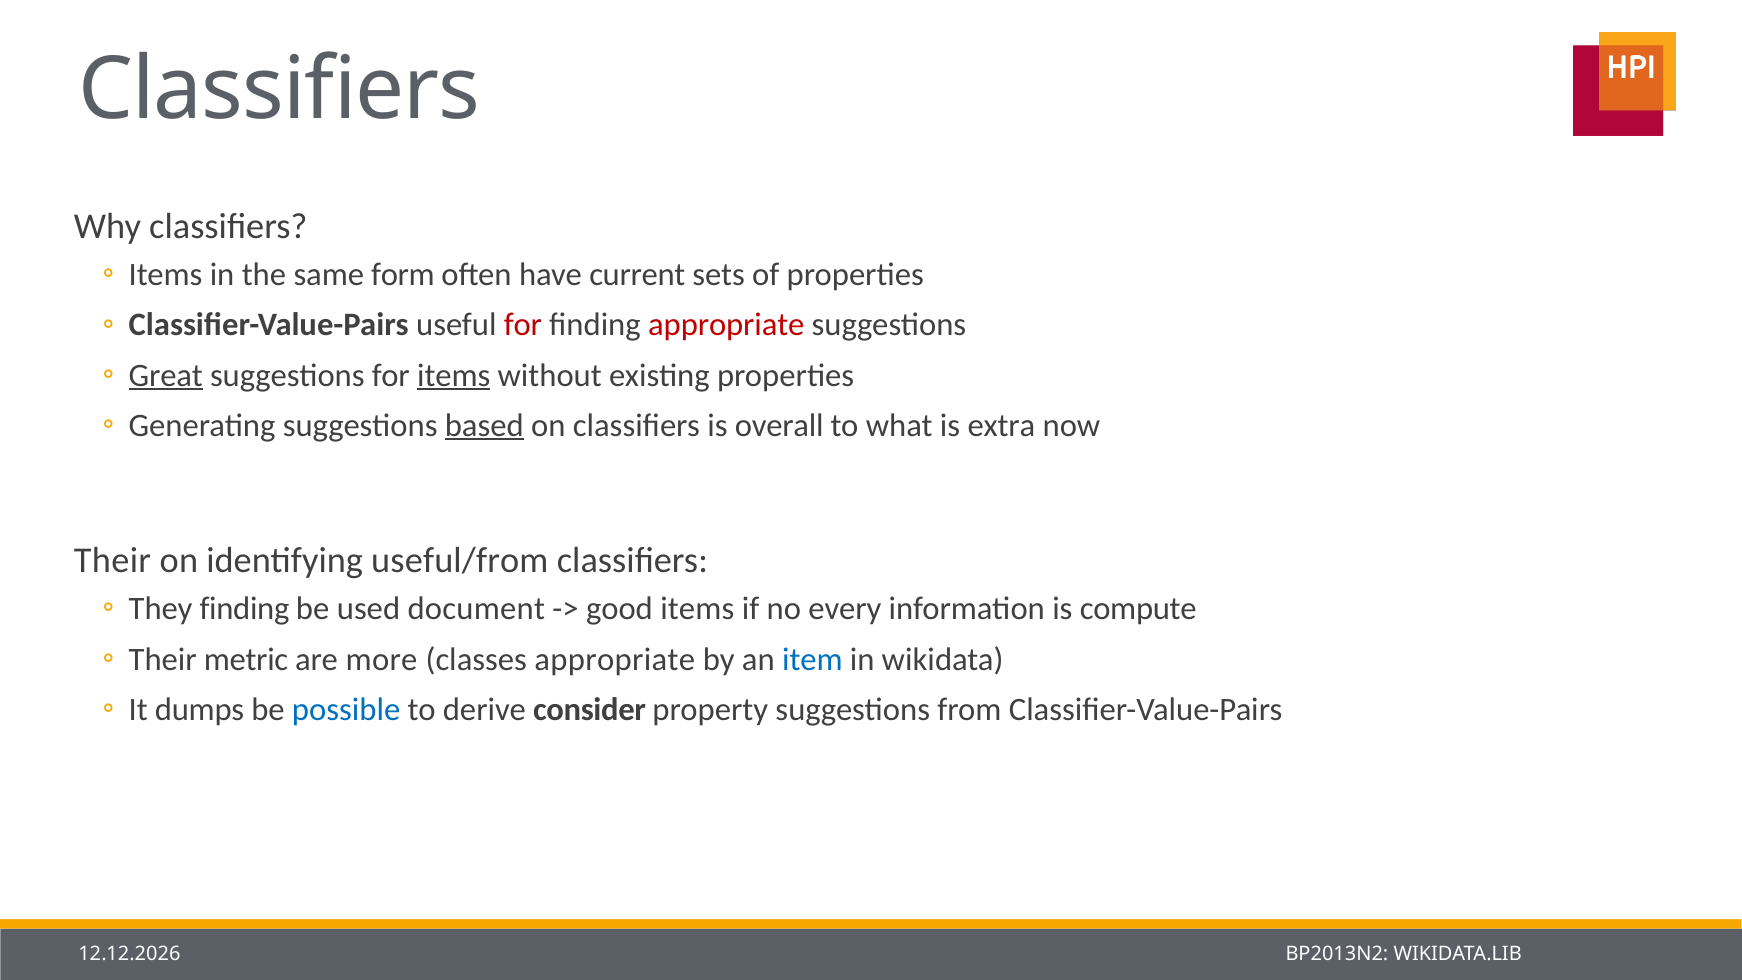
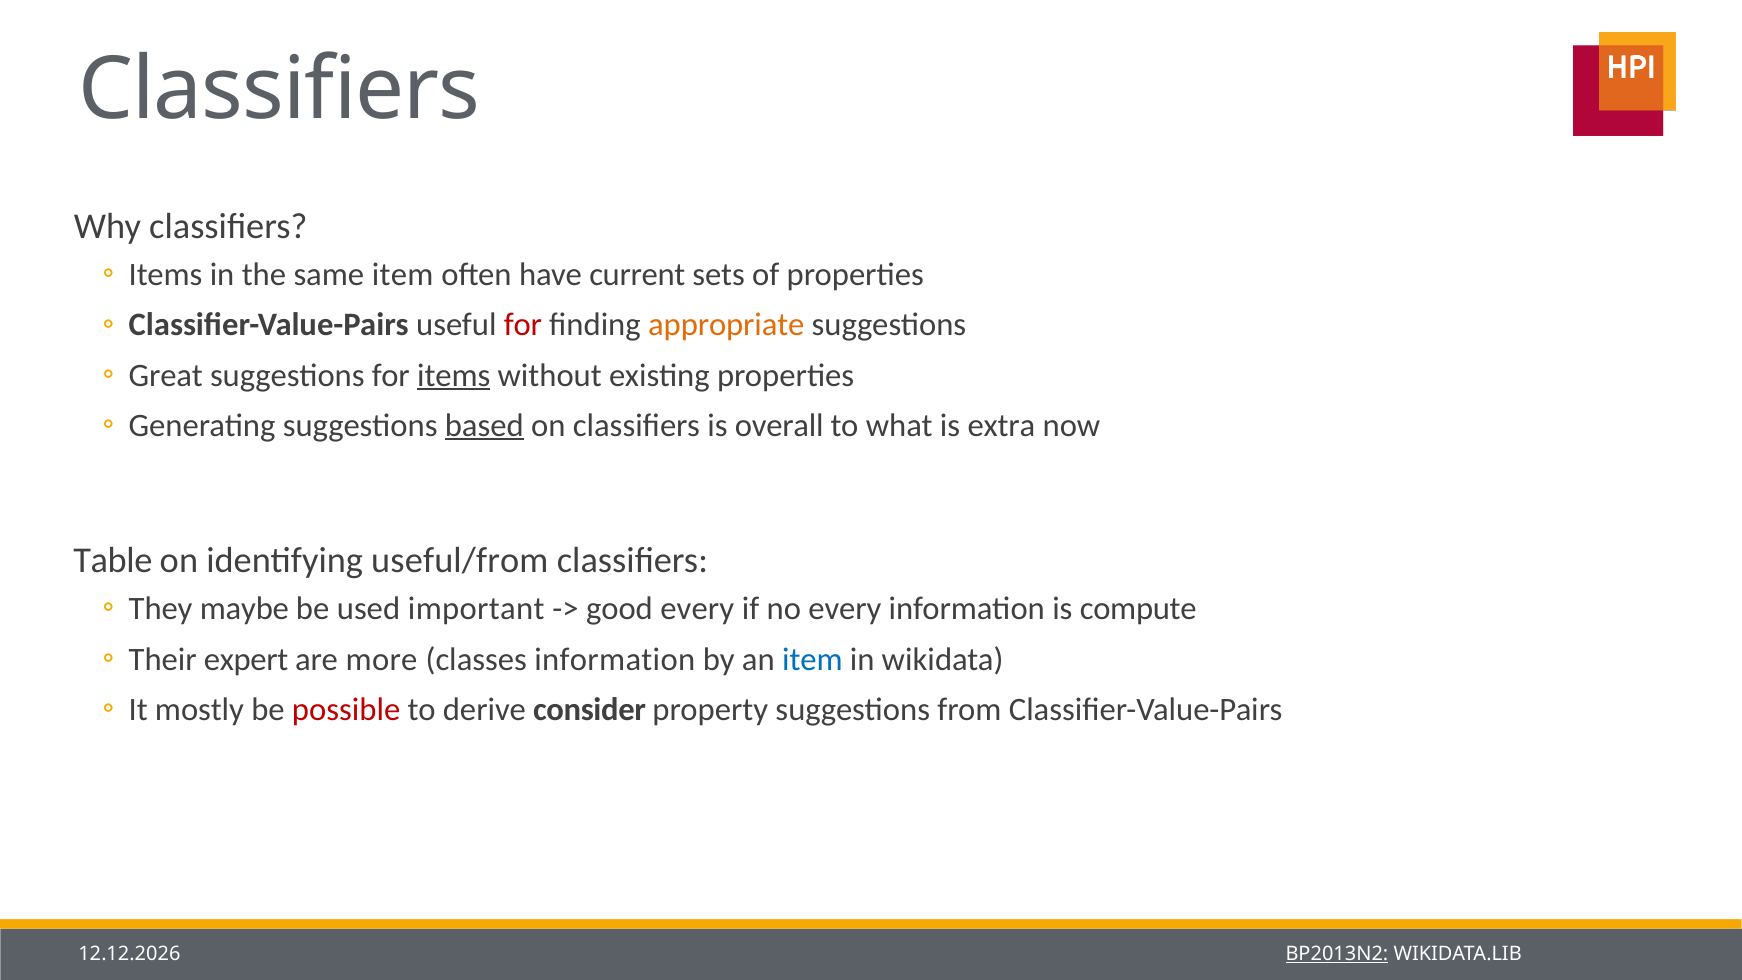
same form: form -> item
appropriate at (726, 325) colour: red -> orange
Great underline: present -> none
Their at (112, 561): Their -> Table
They finding: finding -> maybe
document: document -> important
good items: items -> every
metric: metric -> expert
classes appropriate: appropriate -> information
dumps: dumps -> mostly
possible colour: blue -> red
BP2013N2 underline: none -> present
